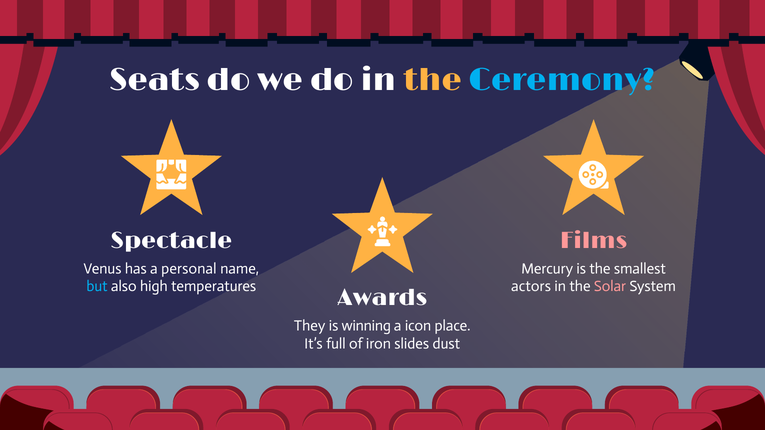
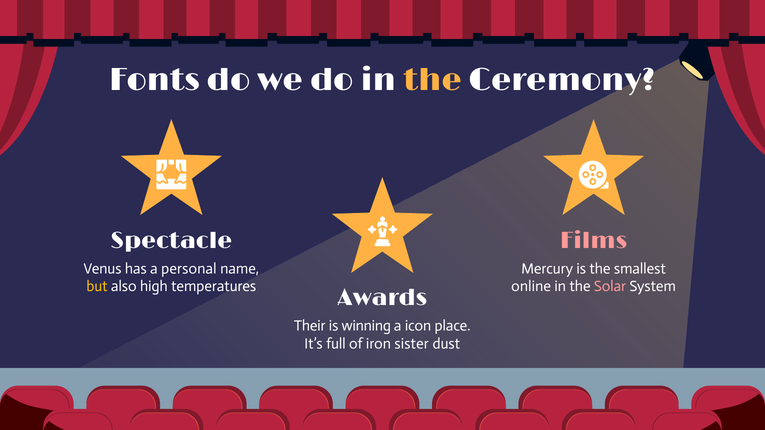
Seats: Seats -> Fonts
Ceremony colour: light blue -> white
but colour: light blue -> yellow
actors: actors -> online
They: They -> Their
slides: slides -> sister
